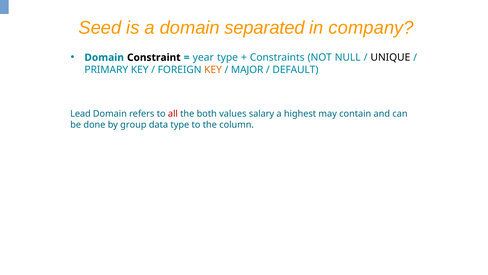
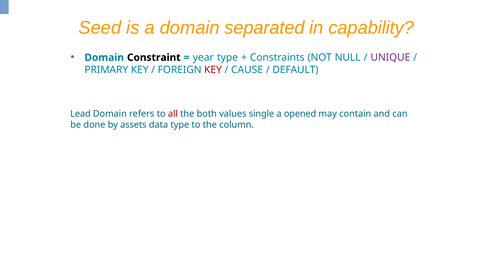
company: company -> capability
UNIQUE colour: black -> purple
KEY at (213, 70) colour: orange -> red
MAJOR: MAJOR -> CAUSE
salary: salary -> single
highest: highest -> opened
group: group -> assets
